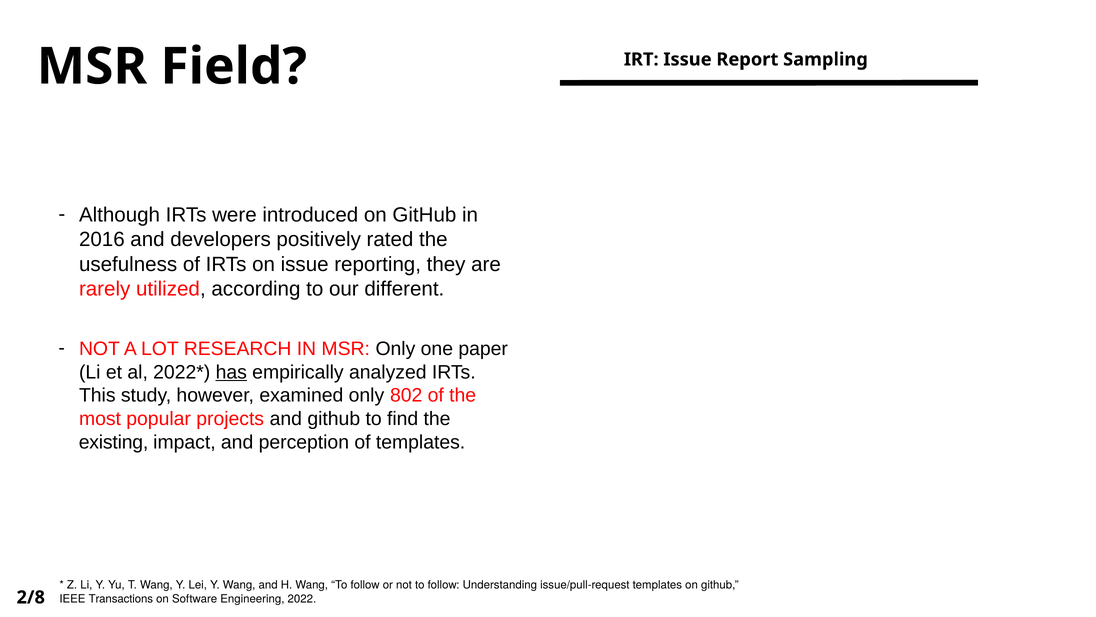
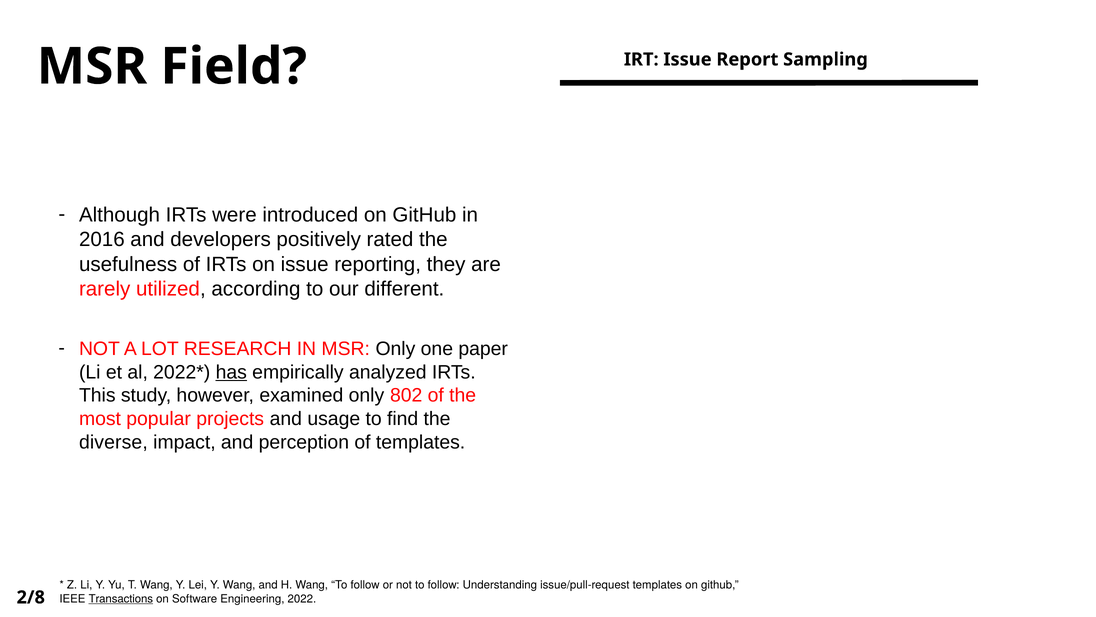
and github: github -> usage
existing: existing -> diverse
Transactions underline: none -> present
